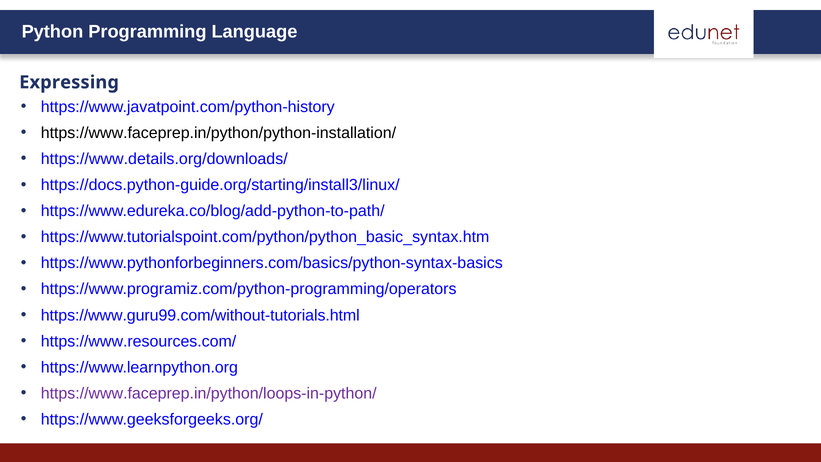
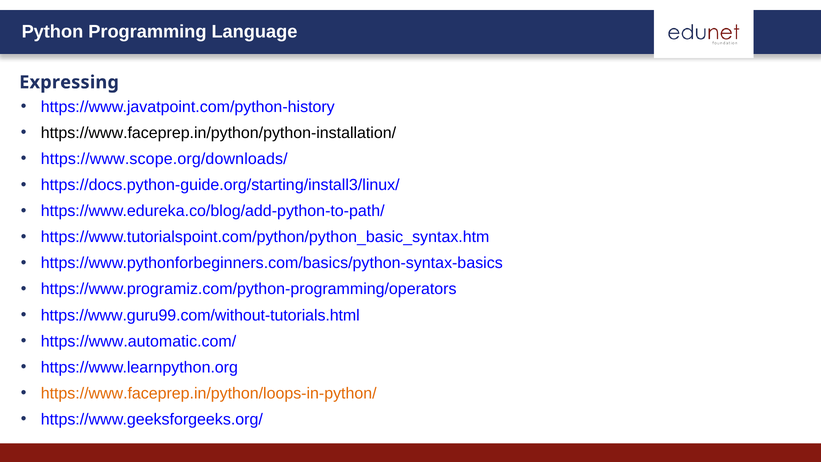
https://www.details.org/downloads/: https://www.details.org/downloads/ -> https://www.scope.org/downloads/
https://www.resources.com/: https://www.resources.com/ -> https://www.automatic.com/
https://www.faceprep.in/python/loops-in-python/ colour: purple -> orange
